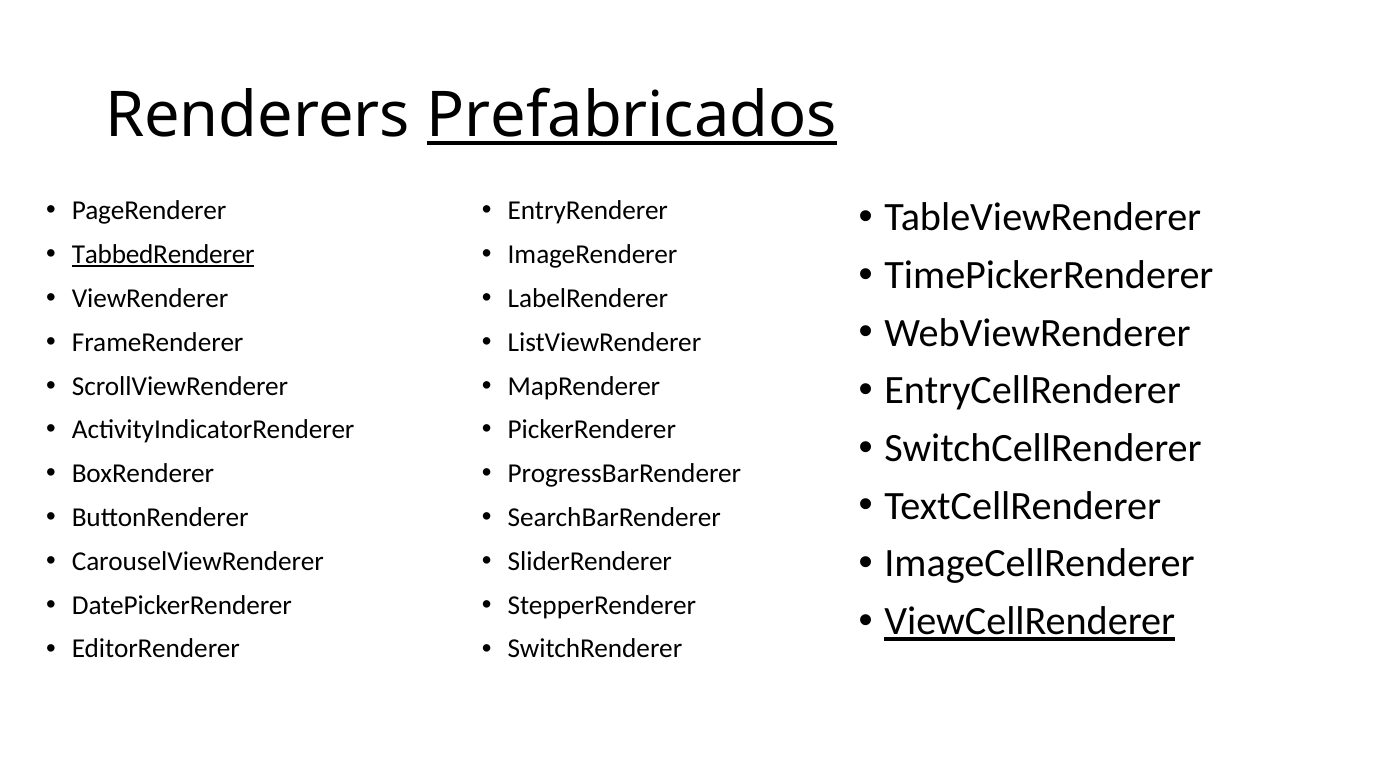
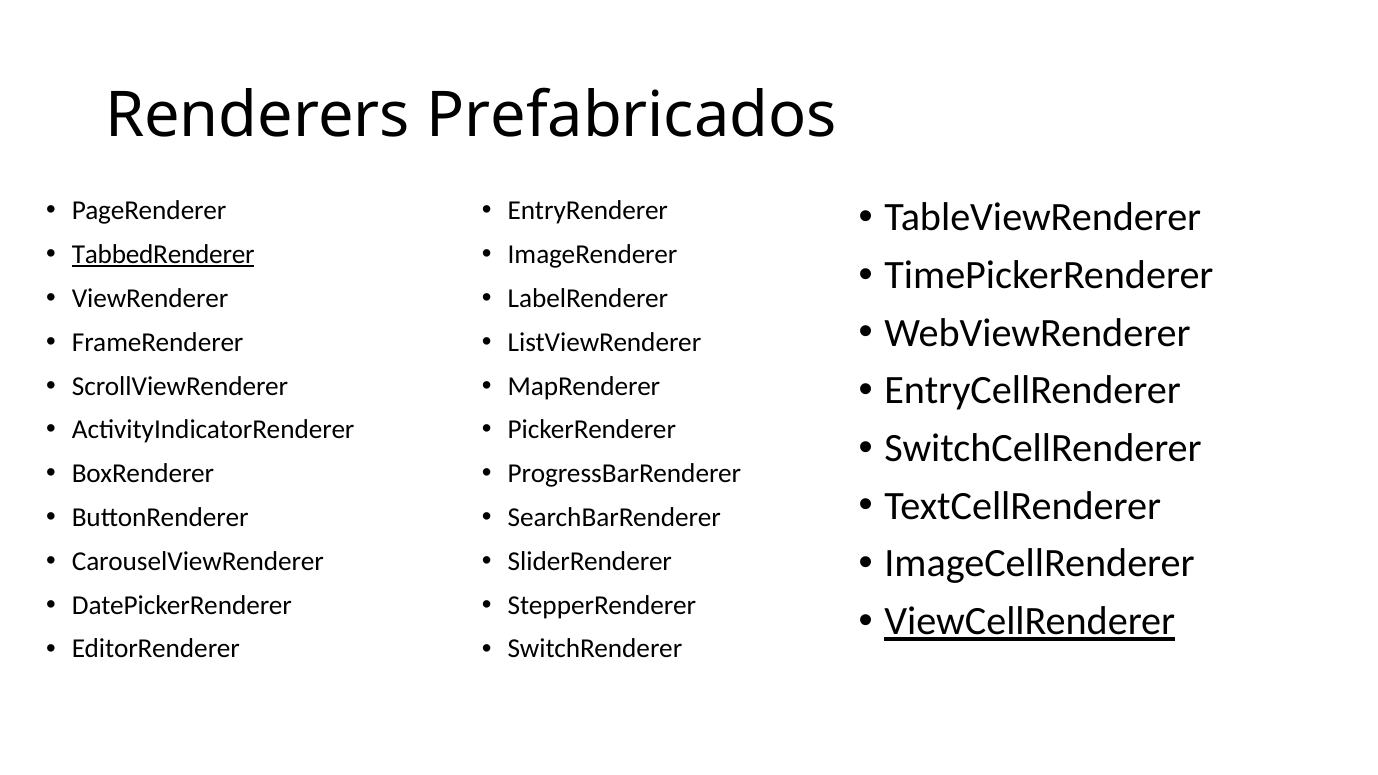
Prefabricados underline: present -> none
